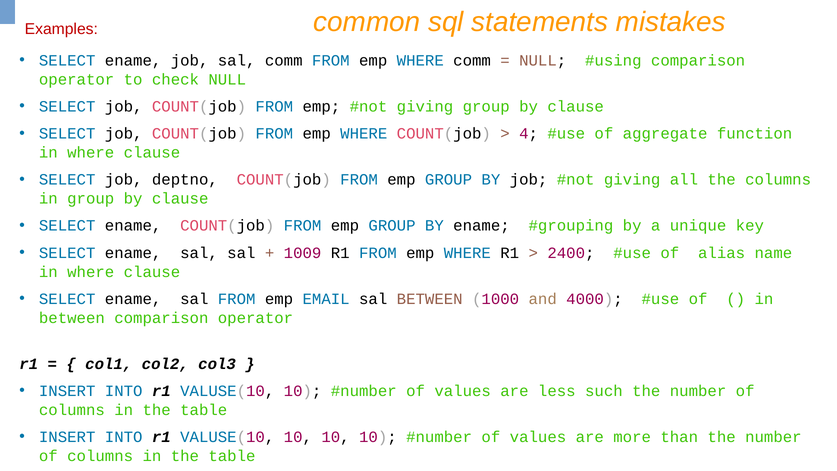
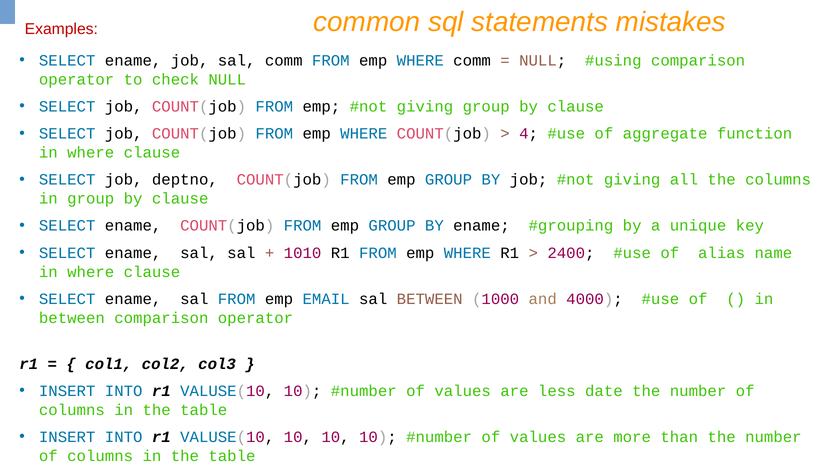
1009: 1009 -> 1010
such: such -> date
